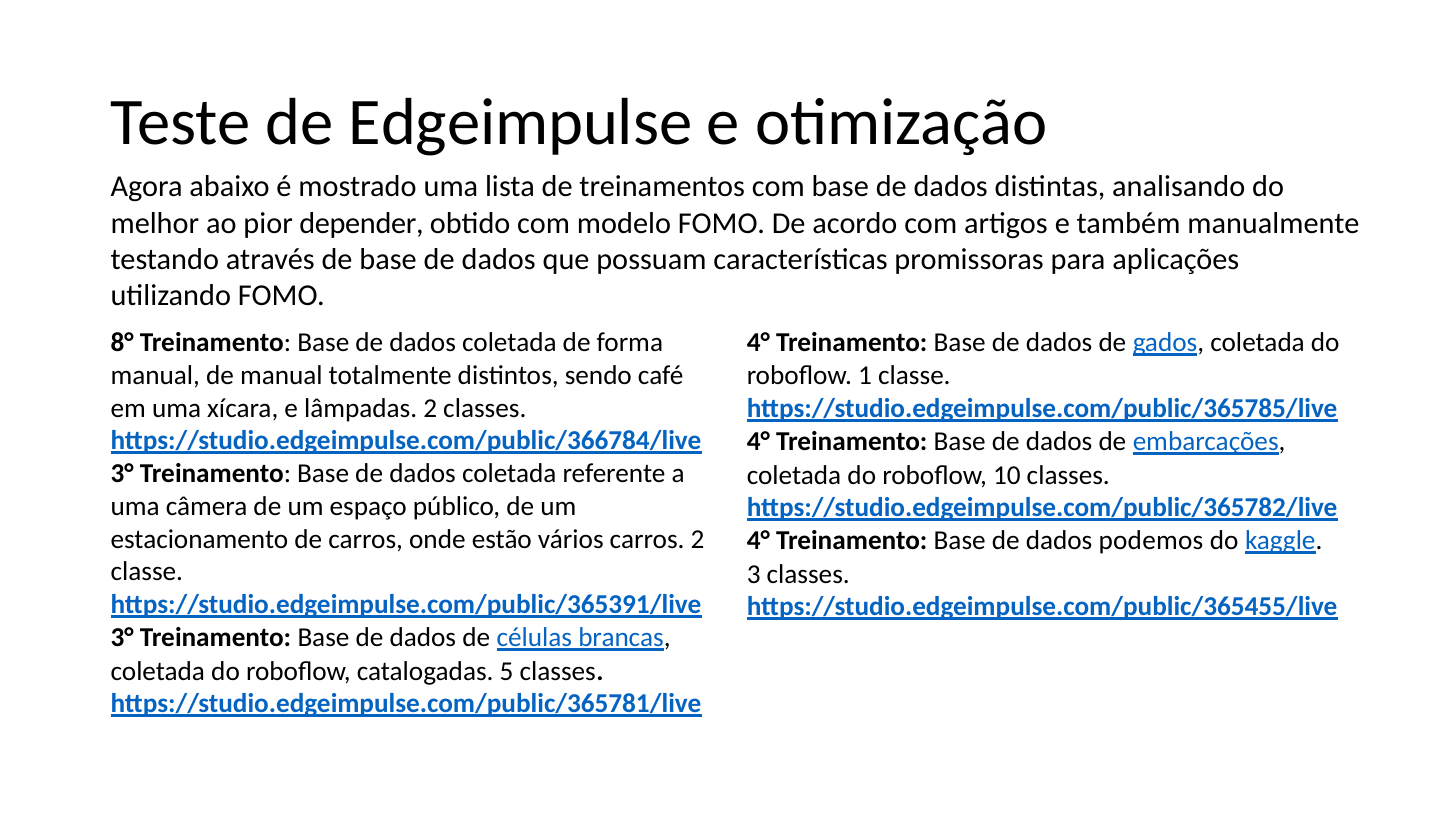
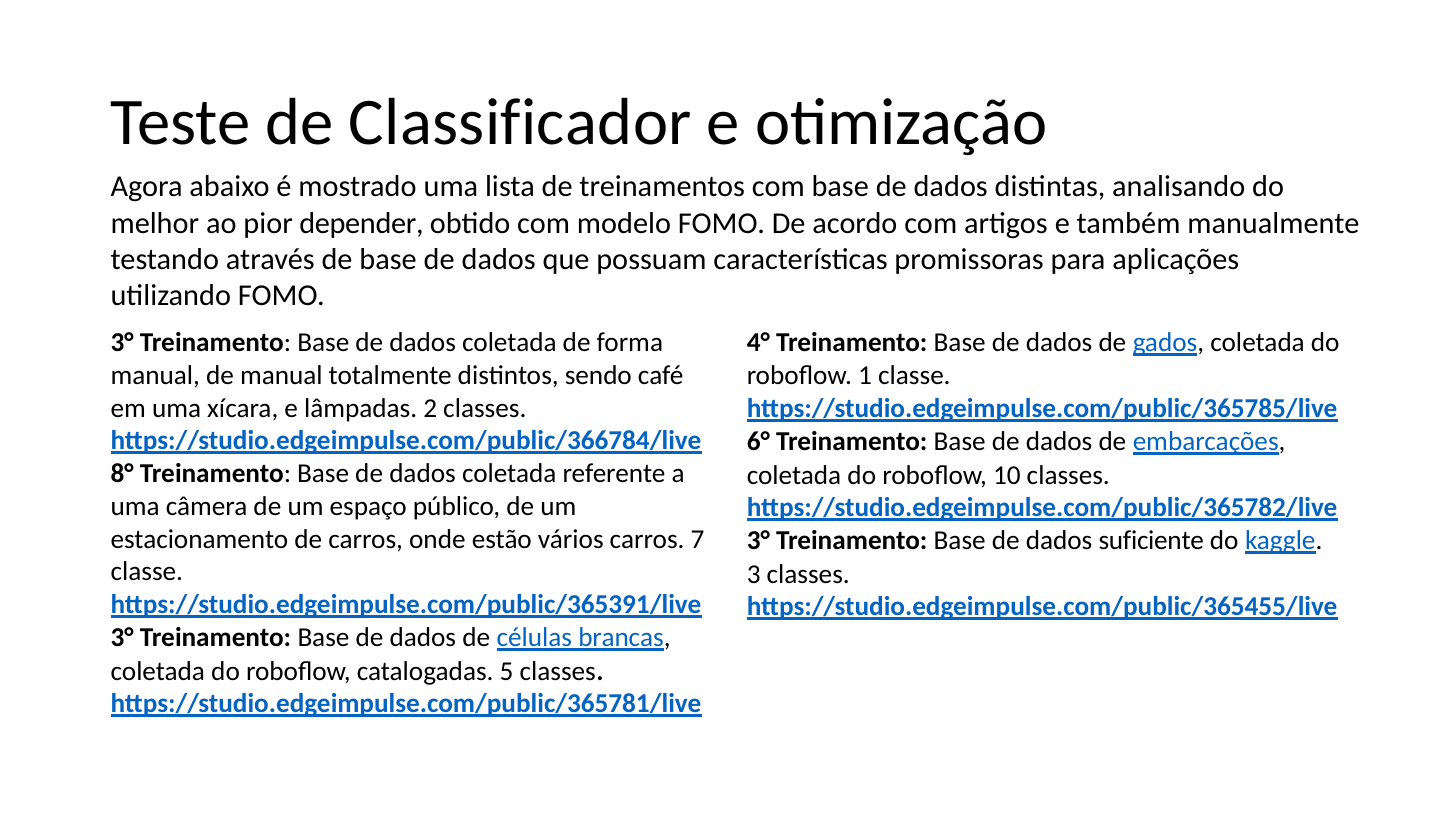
Edgeimpulse: Edgeimpulse -> Classificador
8° at (122, 343): 8° -> 3°
4° at (758, 442): 4° -> 6°
3° at (122, 474): 3° -> 8°
carros 2: 2 -> 7
4° at (758, 541): 4° -> 3°
podemos: podemos -> suficiente
